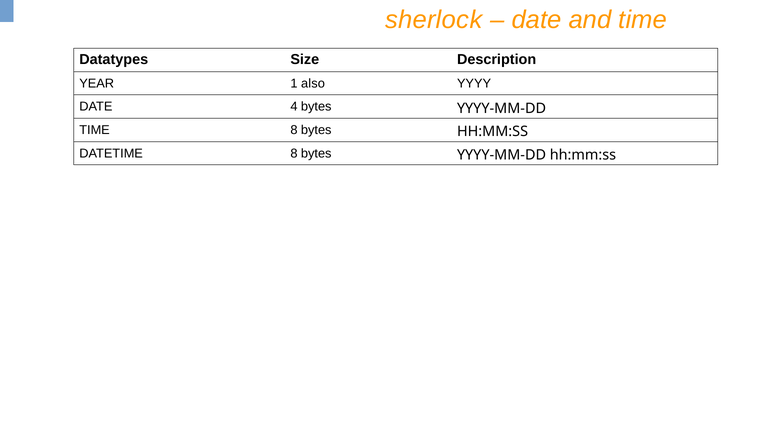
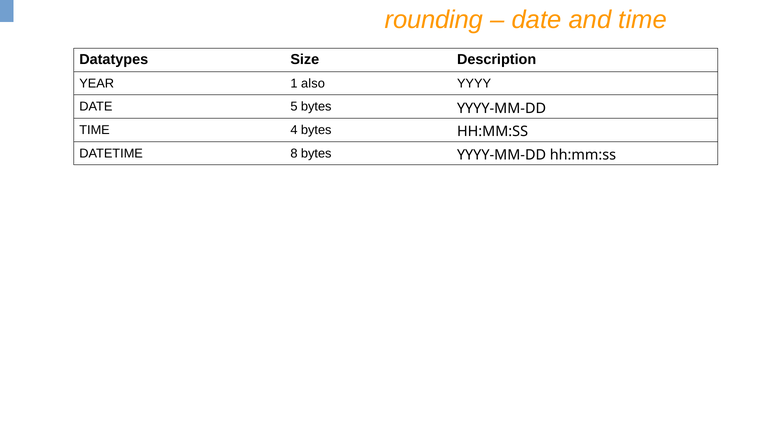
sherlock: sherlock -> rounding
4: 4 -> 5
TIME 8: 8 -> 4
